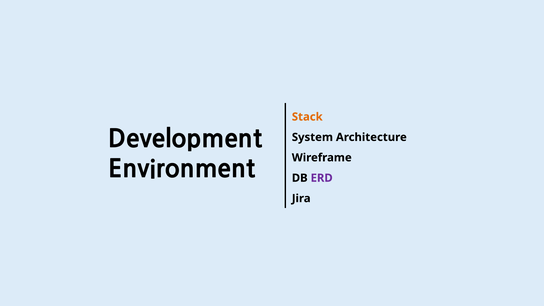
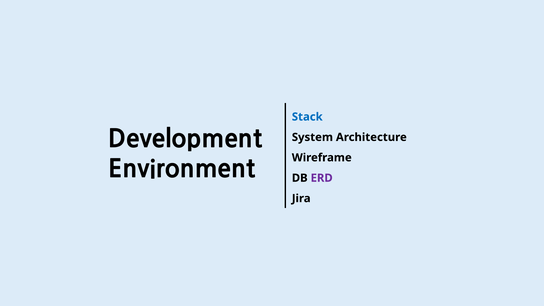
Stack colour: orange -> blue
